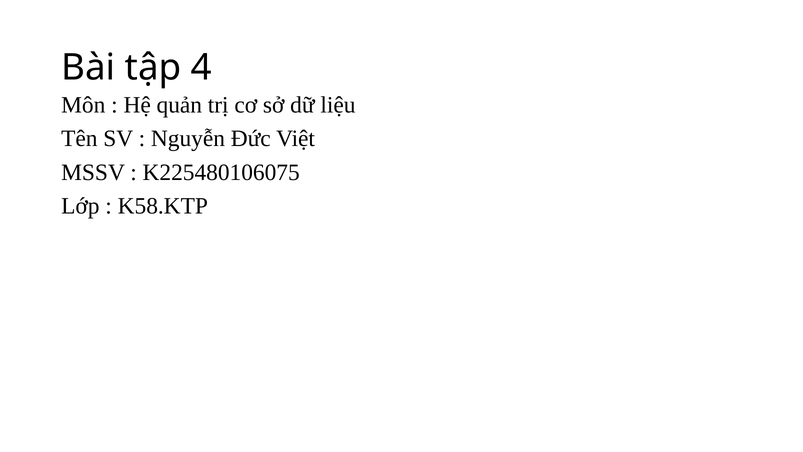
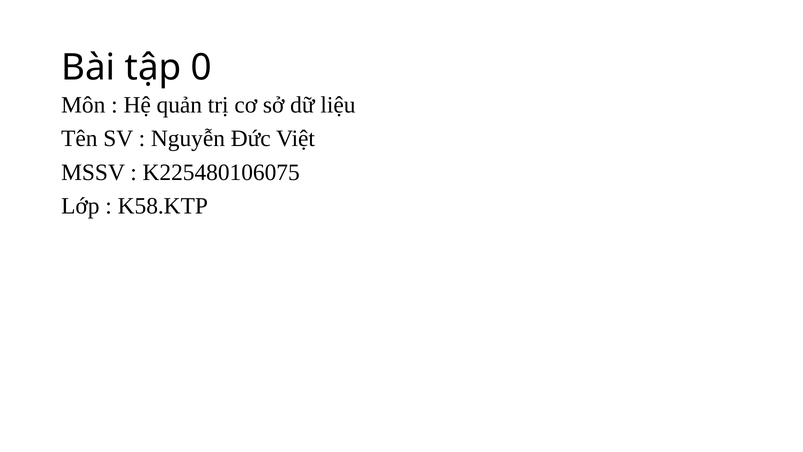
4: 4 -> 0
